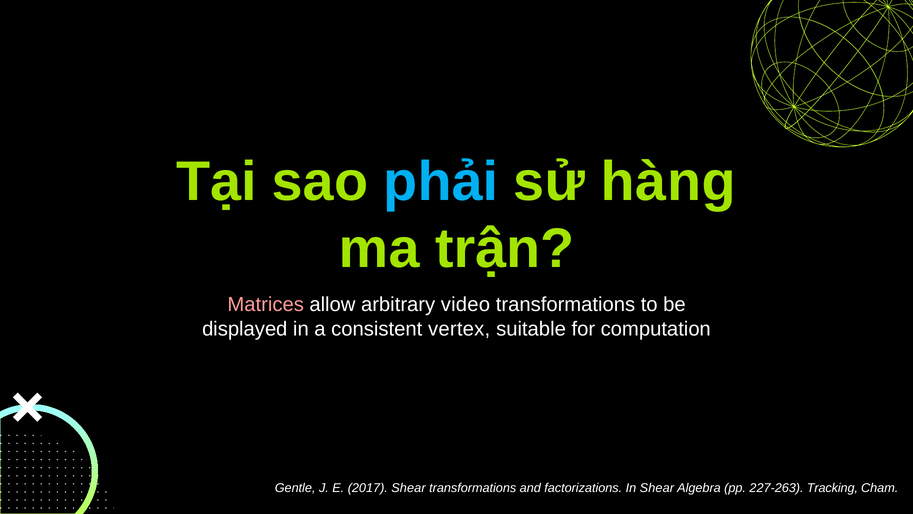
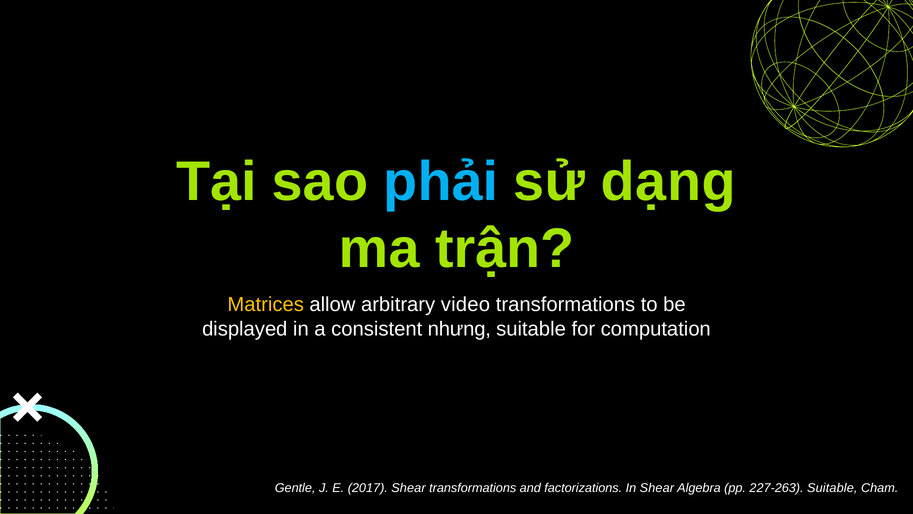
hàng: hàng -> dạng
Matrices colour: pink -> yellow
vertex: vertex -> nhưng
227-263 Tracking: Tracking -> Suitable
